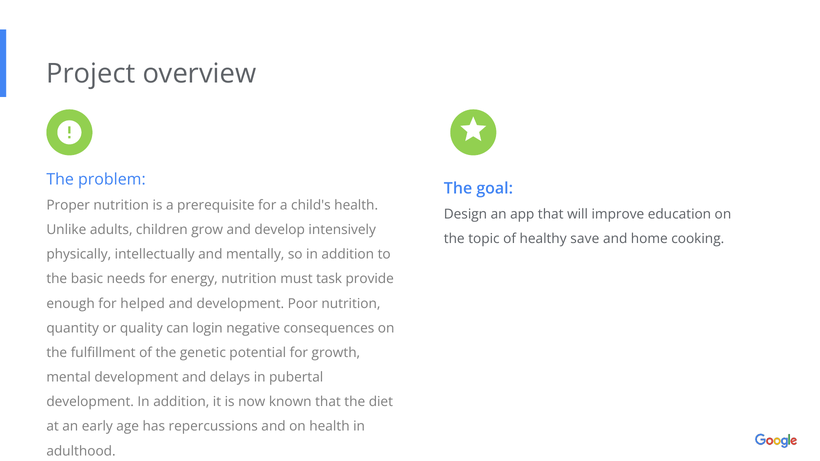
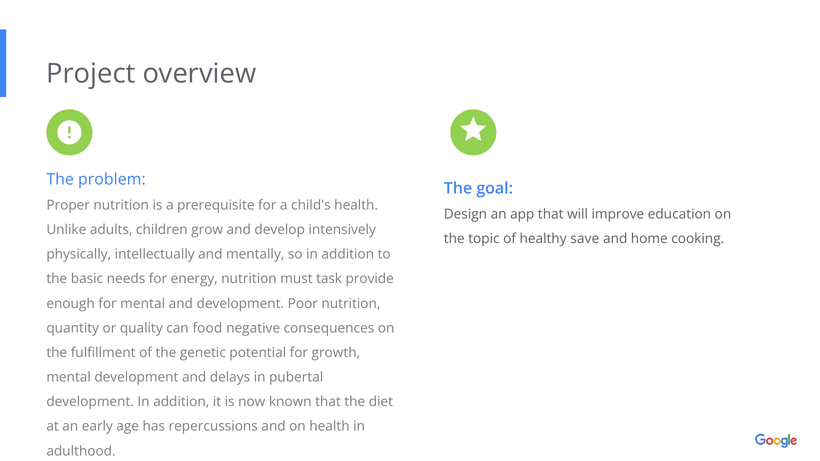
for helped: helped -> mental
login: login -> food
